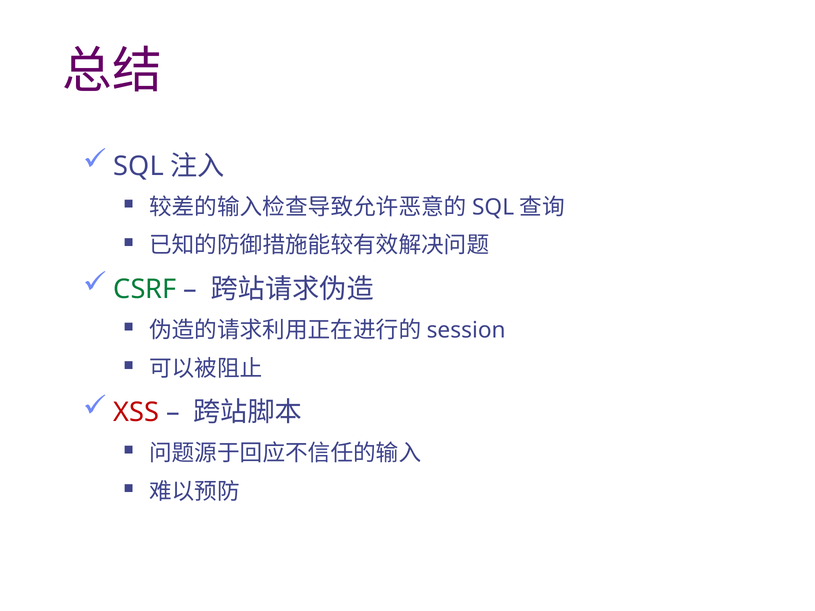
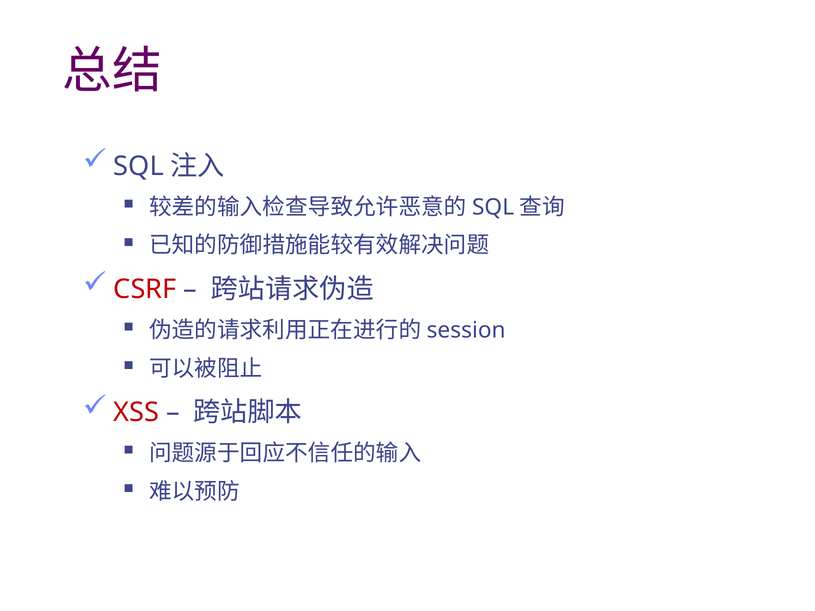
CSRF colour: green -> red
